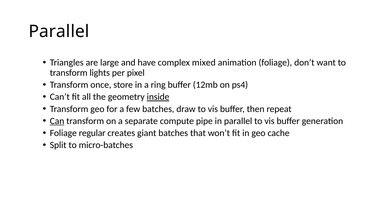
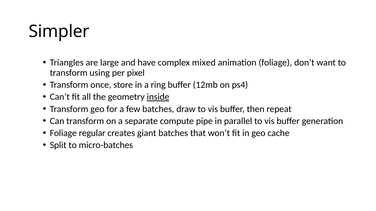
Parallel at (59, 32): Parallel -> Simpler
lights: lights -> using
Can underline: present -> none
